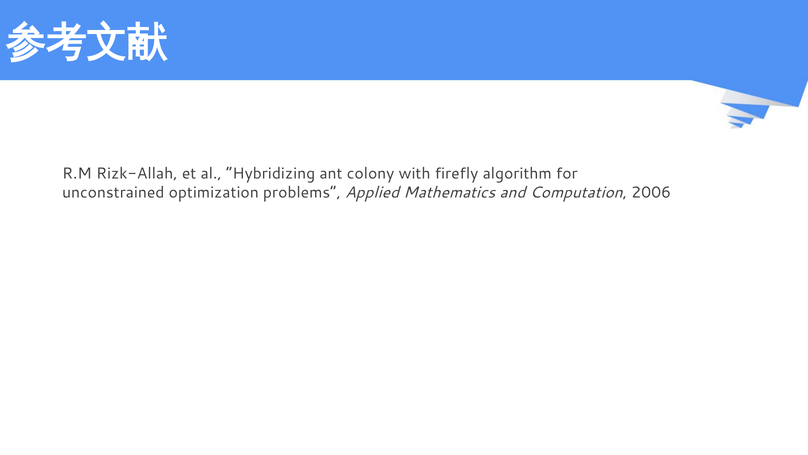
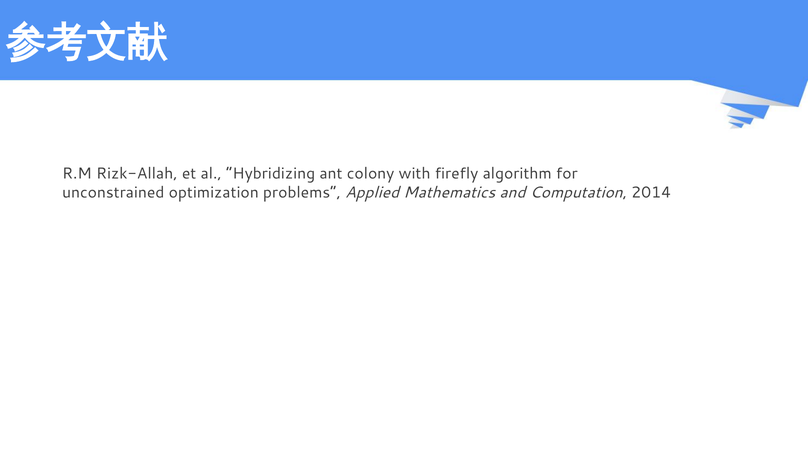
2006: 2006 -> 2014
